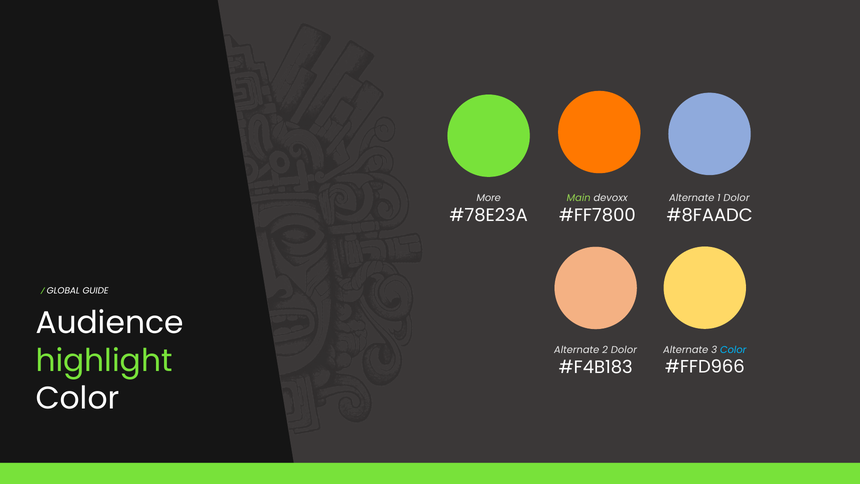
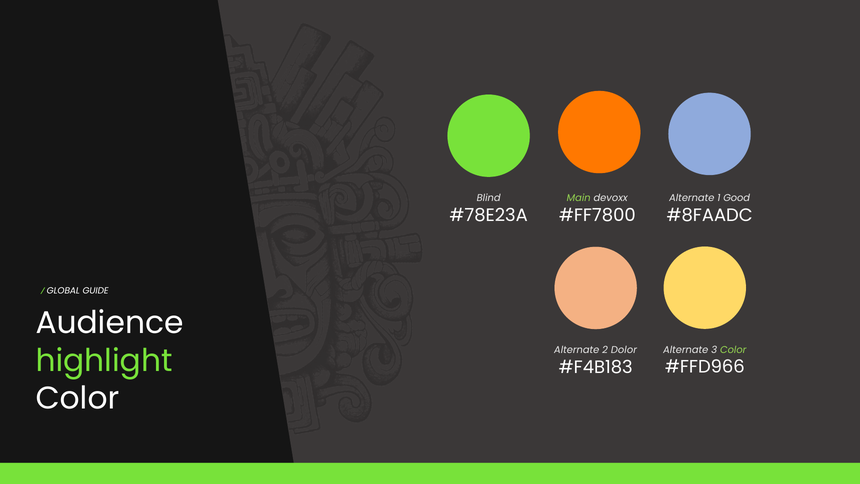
More: More -> Blind
1 Dolor: Dolor -> Good
Color at (733, 350) colour: light blue -> light green
